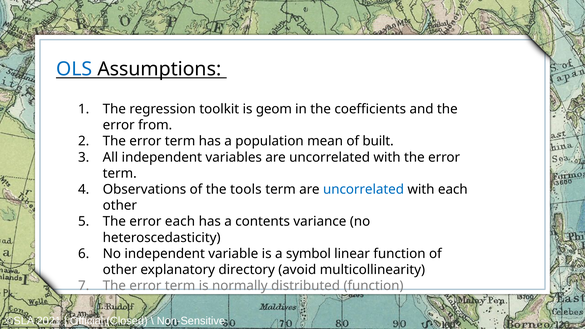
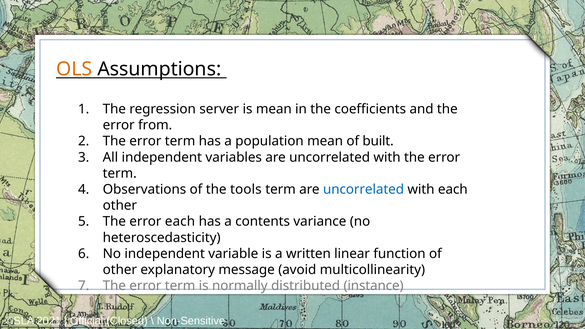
OLS colour: blue -> orange
toolkit: toolkit -> server
is geom: geom -> mean
symbol: symbol -> written
directory: directory -> message
distributed function: function -> instance
